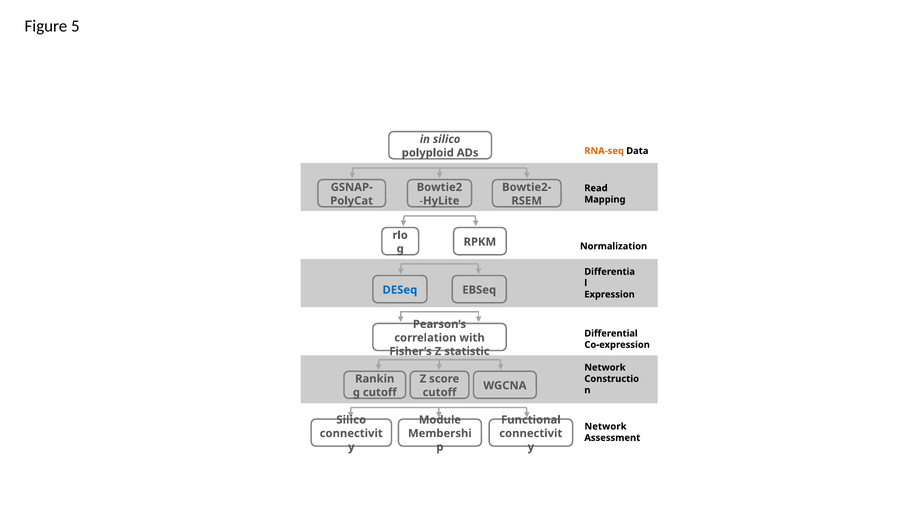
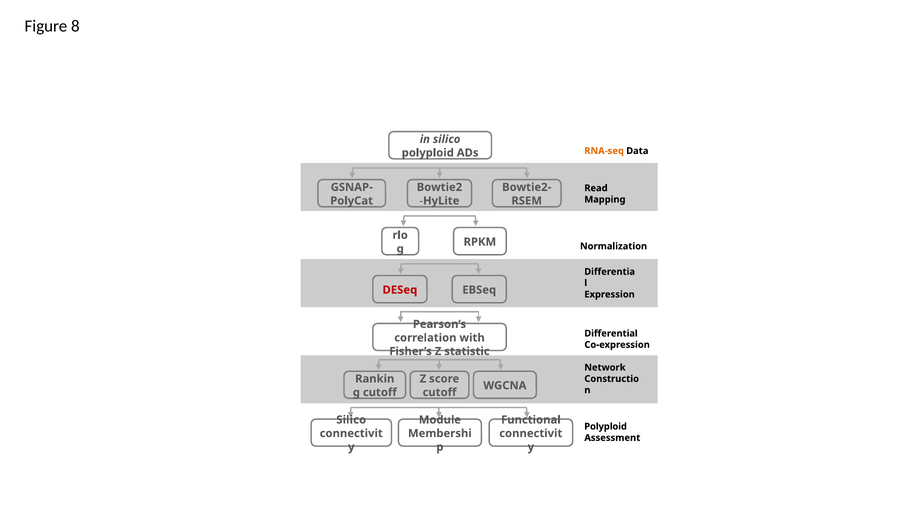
5: 5 -> 8
DESeq colour: blue -> red
Network at (605, 426): Network -> Polyploid
